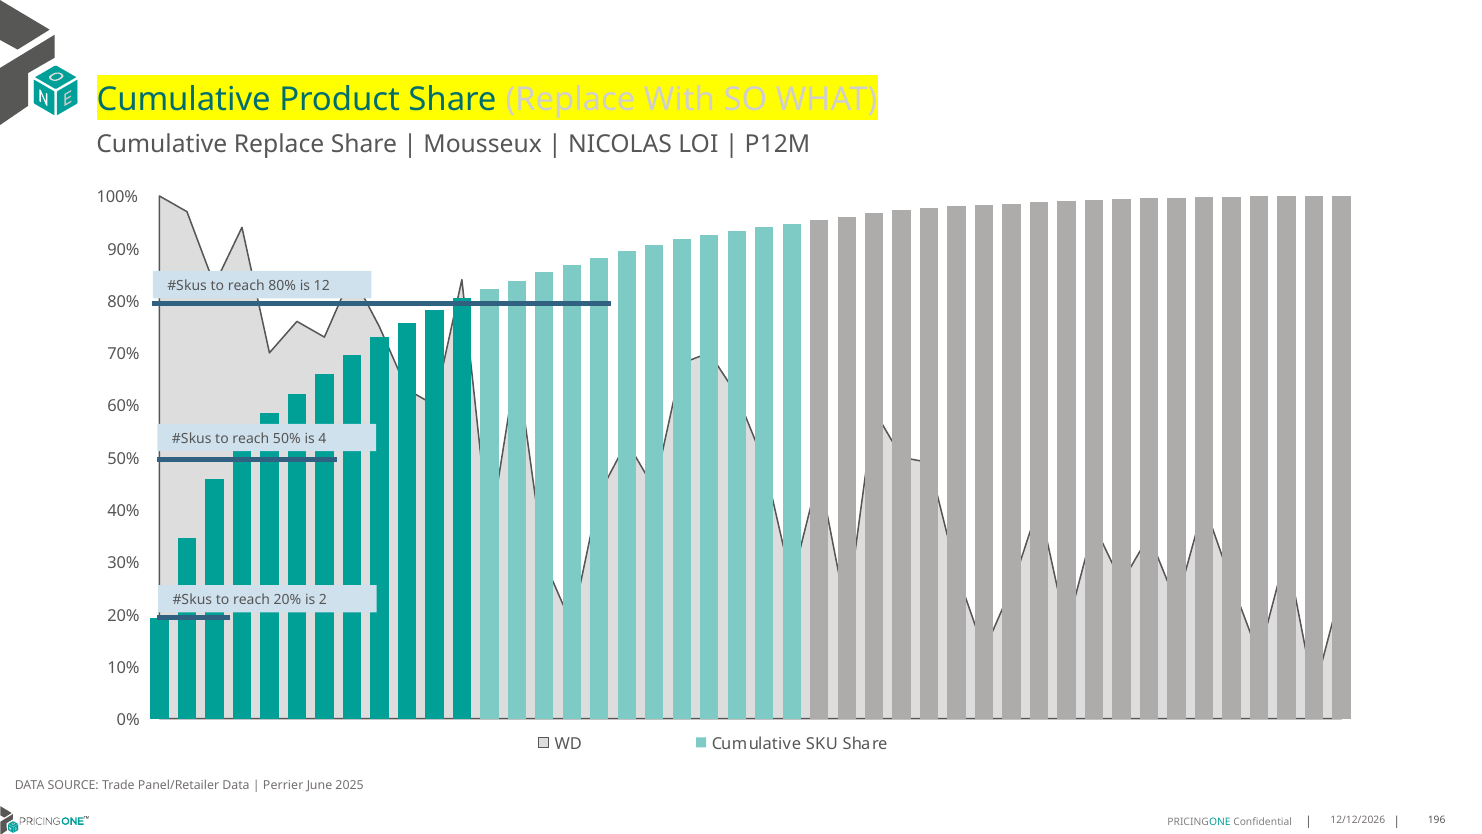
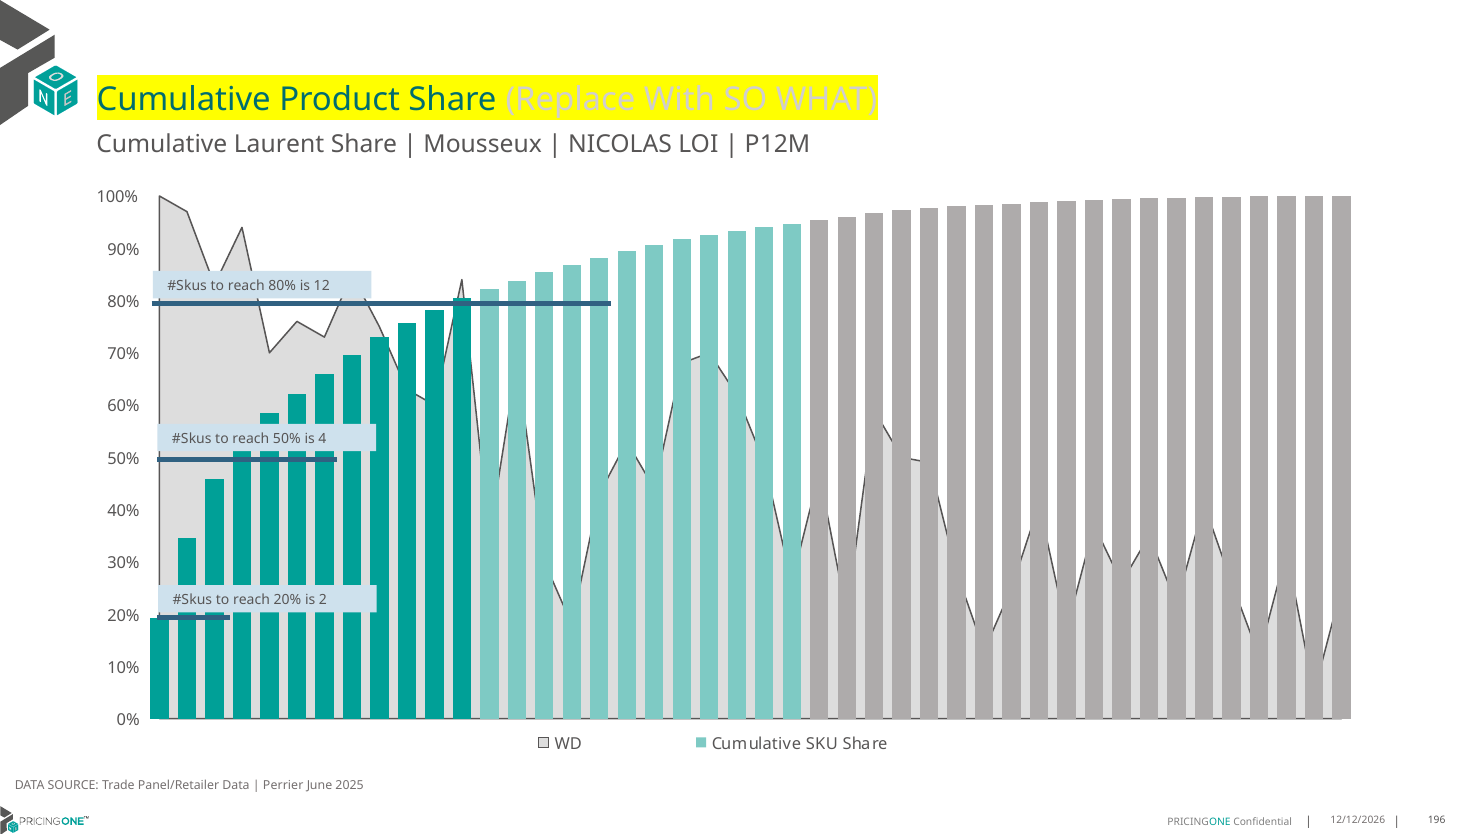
Cumulative Replace: Replace -> Laurent
